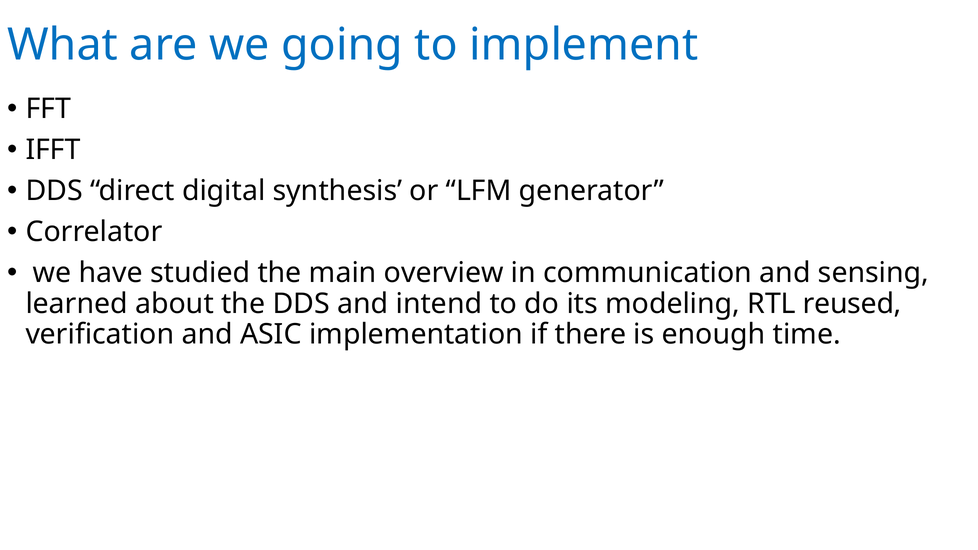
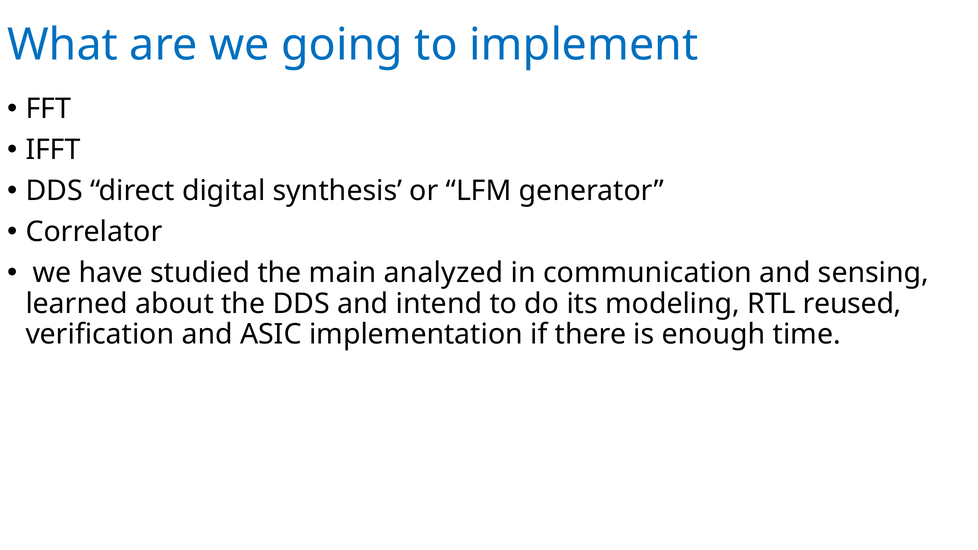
overview: overview -> analyzed
